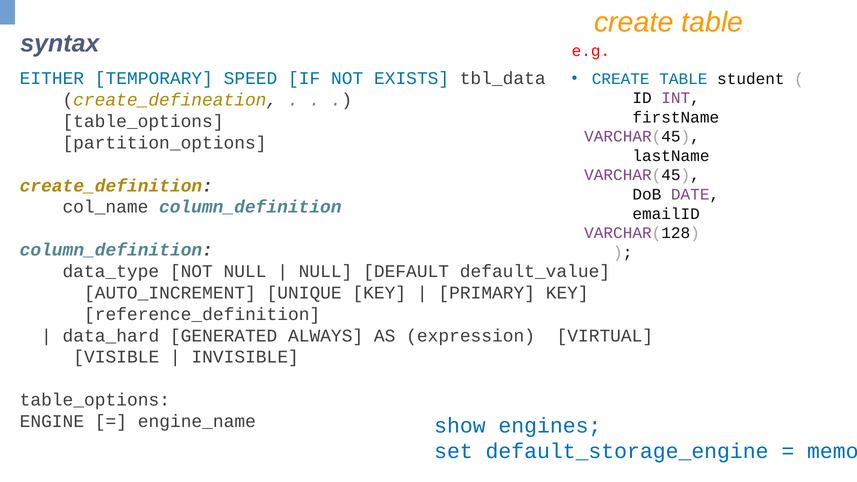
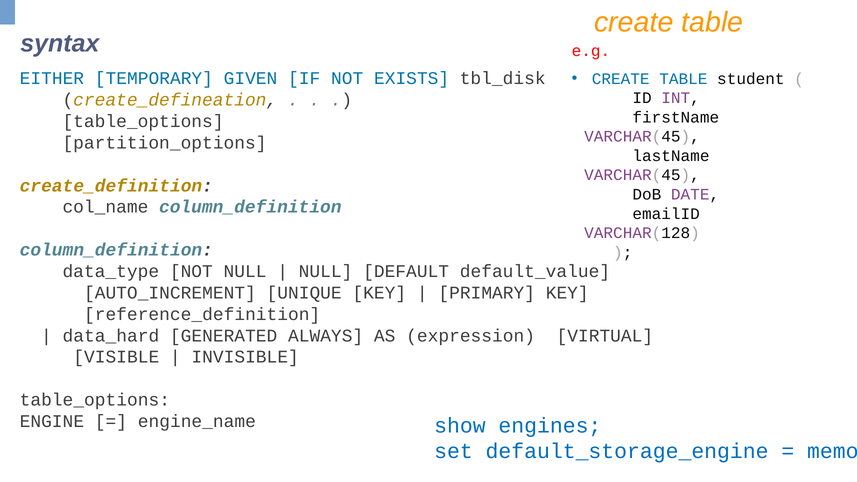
SPEED: SPEED -> GIVEN
tbl_data: tbl_data -> tbl_disk
